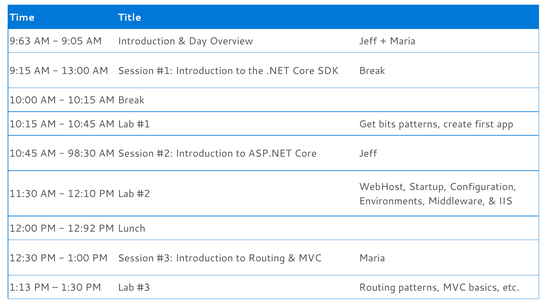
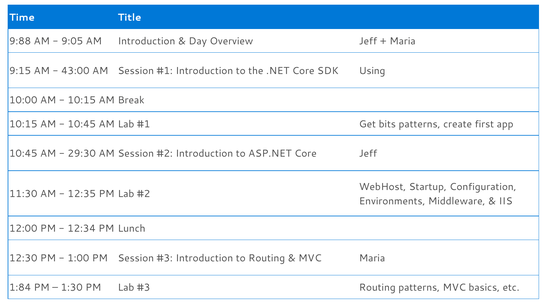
9:63: 9:63 -> 9:88
13:00: 13:00 -> 43:00
SDK Break: Break -> Using
98:30: 98:30 -> 29:30
12:10: 12:10 -> 12:35
12:92: 12:92 -> 12:34
1:13: 1:13 -> 1:84
